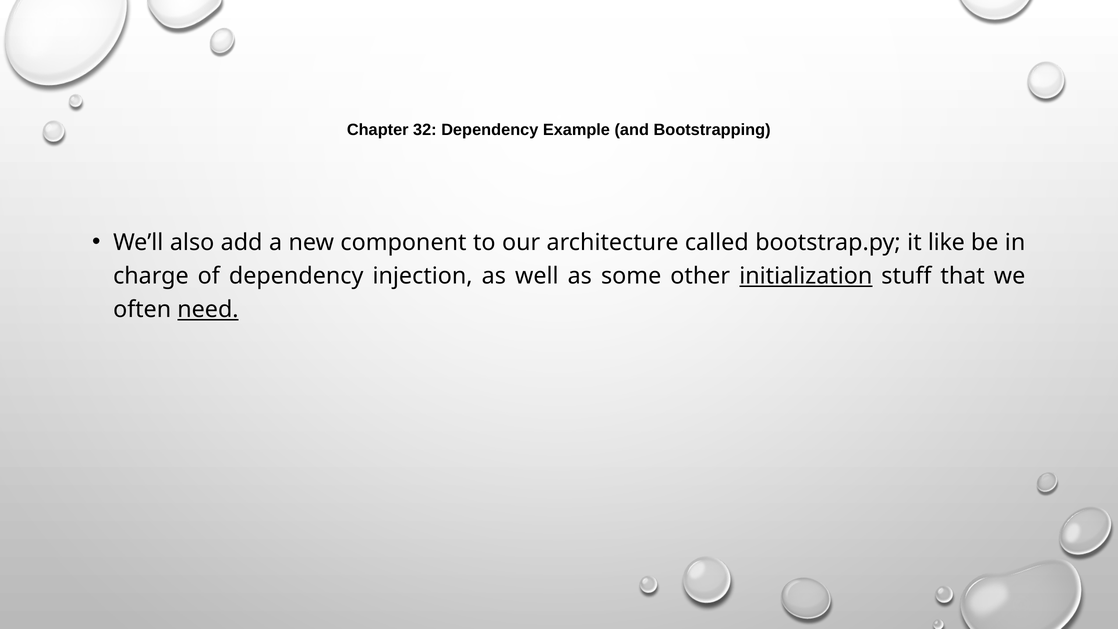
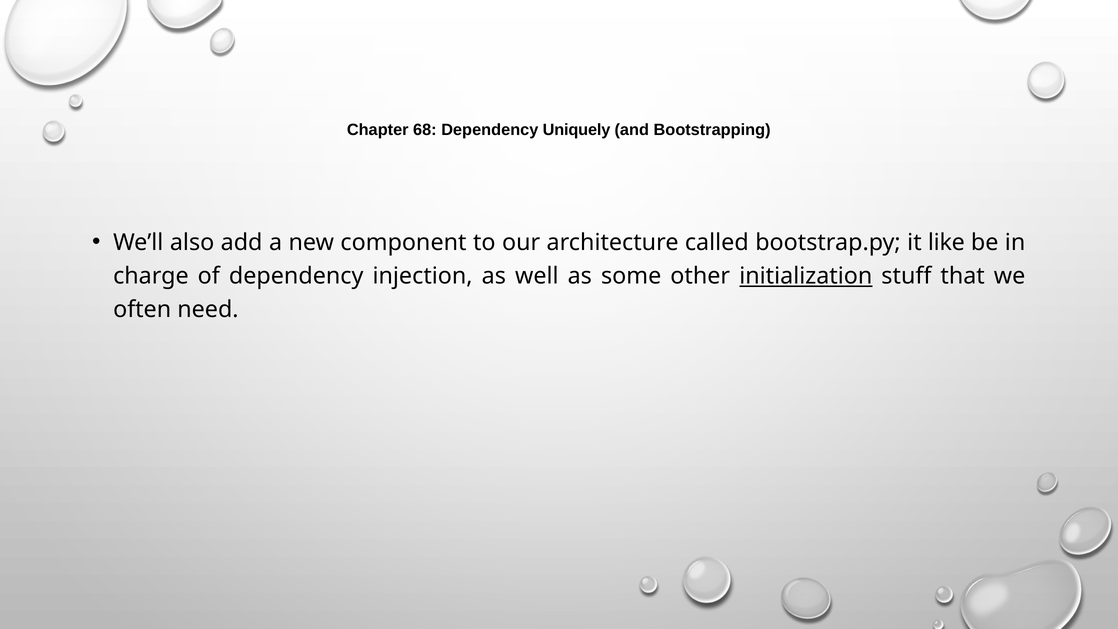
32: 32 -> 68
Example: Example -> Uniquely
need underline: present -> none
